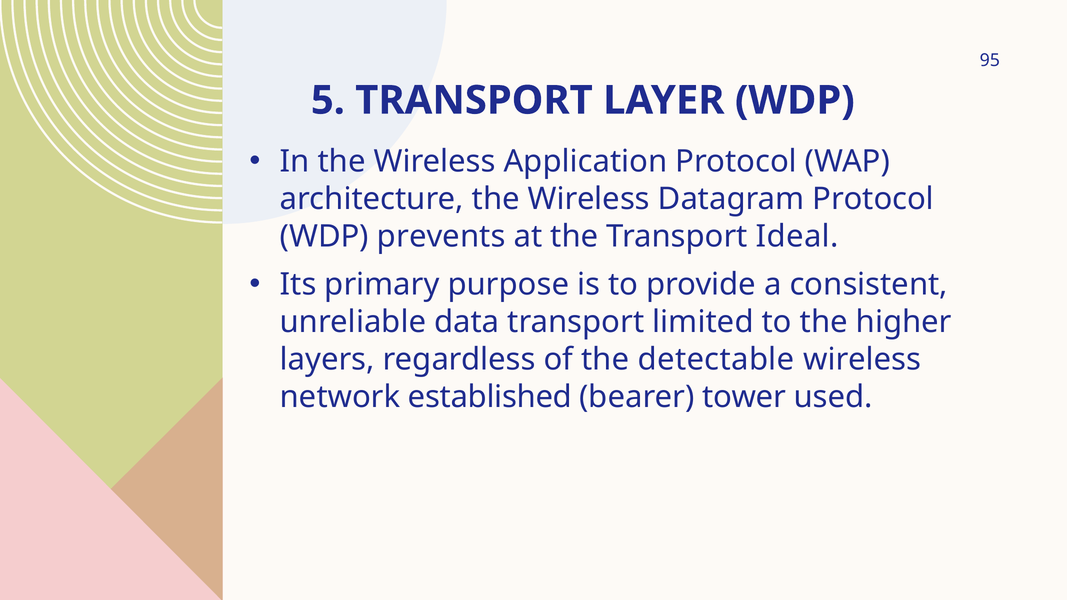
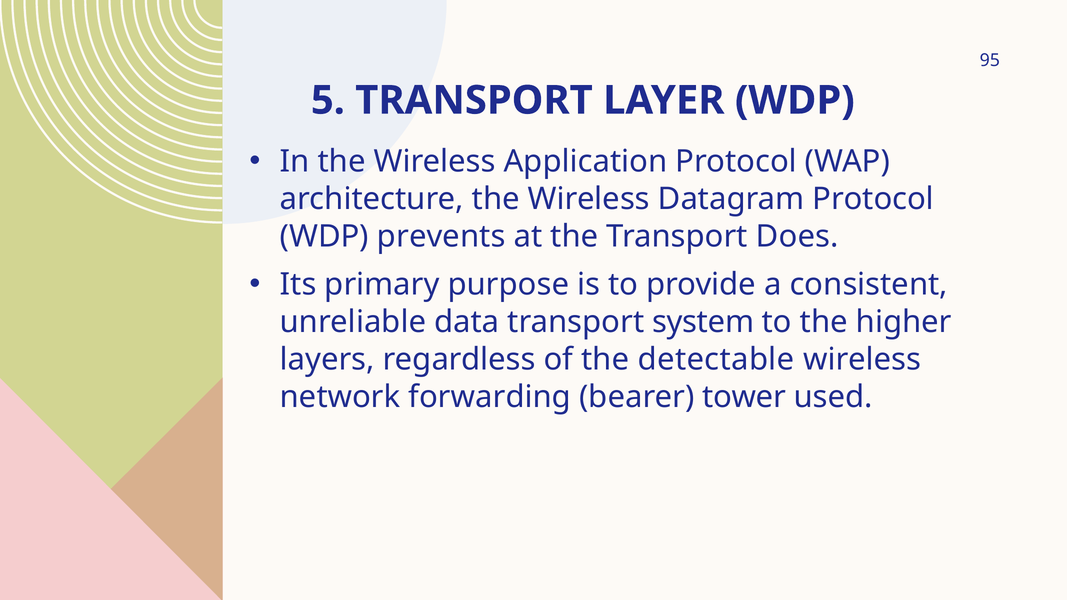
Ideal: Ideal -> Does
limited: limited -> system
established: established -> forwarding
